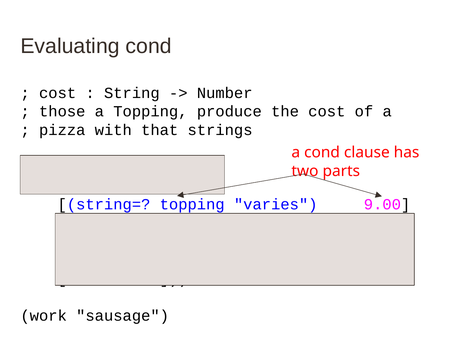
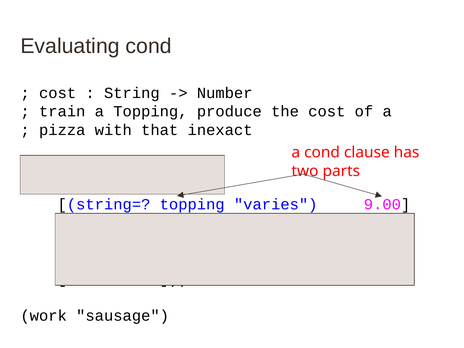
those: those -> train
strings: strings -> inexact
